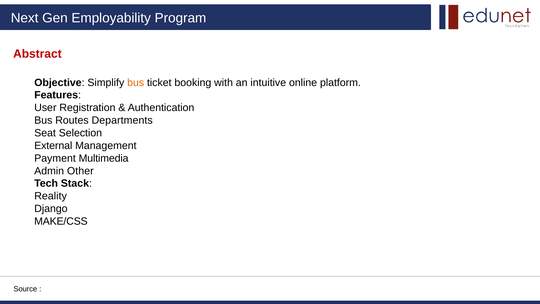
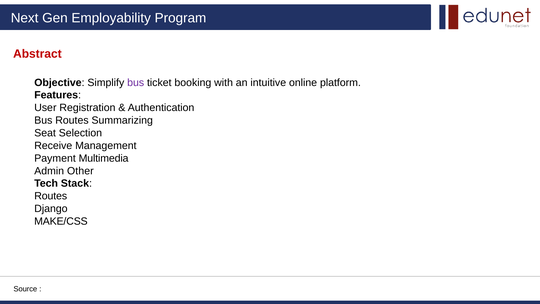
bus at (136, 82) colour: orange -> purple
Departments: Departments -> Summarizing
External: External -> Receive
Reality at (51, 196): Reality -> Routes
